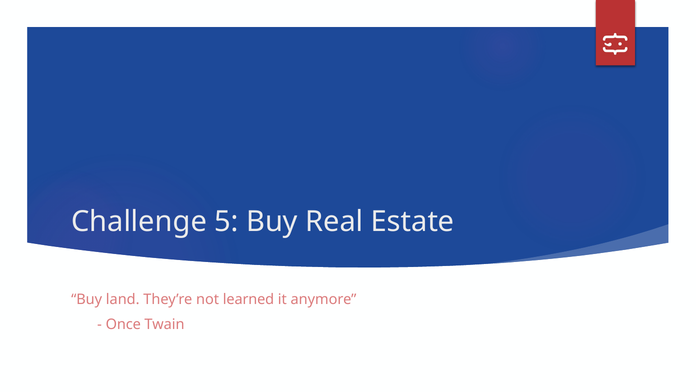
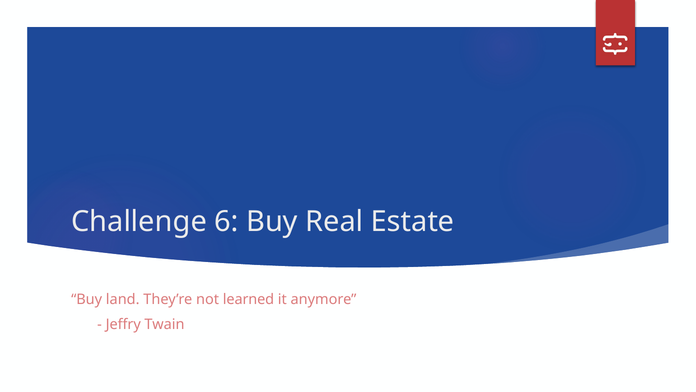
5: 5 -> 6
Once: Once -> Jeffry
